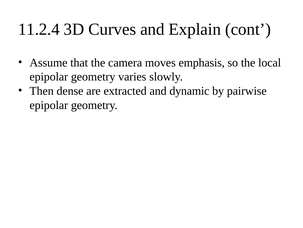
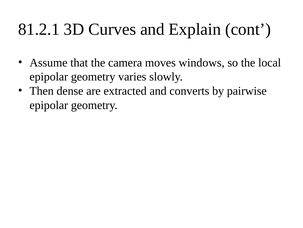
11.2.4: 11.2.4 -> 81.2.1
emphasis: emphasis -> windows
dynamic: dynamic -> converts
